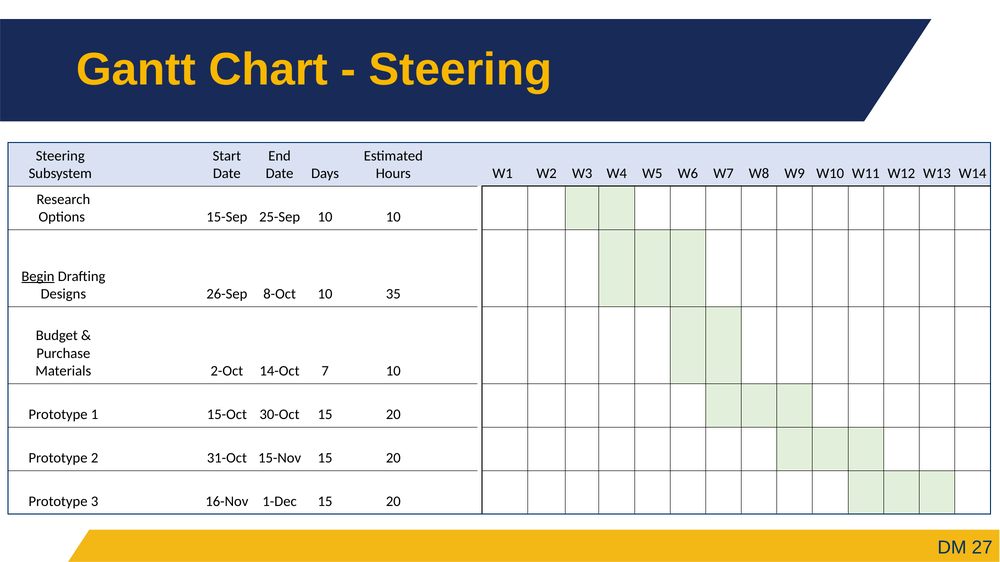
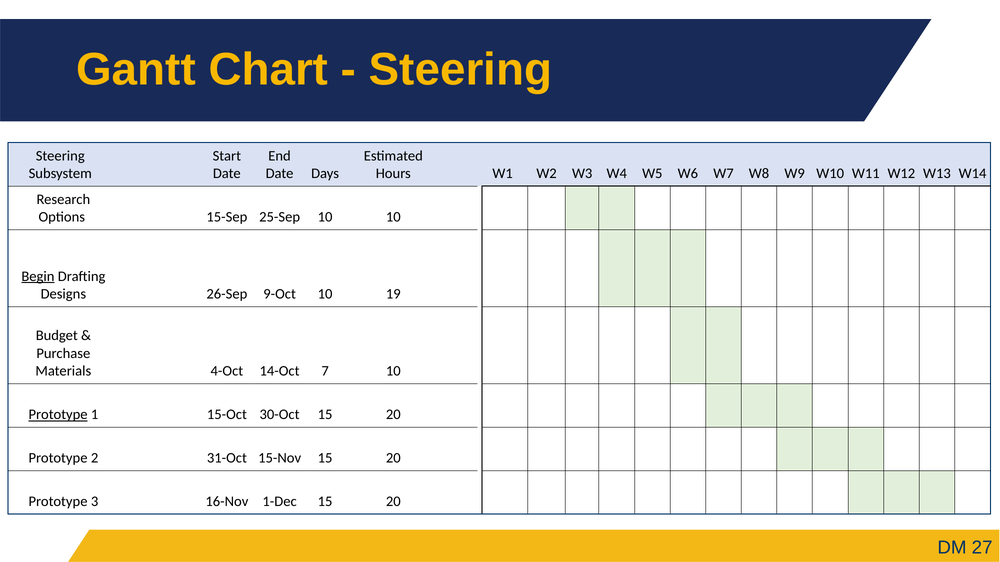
8-Oct: 8-Oct -> 9-Oct
35: 35 -> 19
2-Oct: 2-Oct -> 4-Oct
Prototype at (58, 415) underline: none -> present
